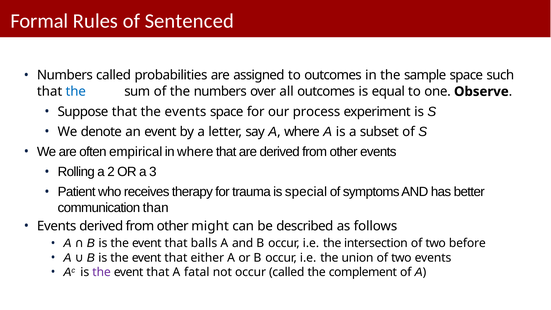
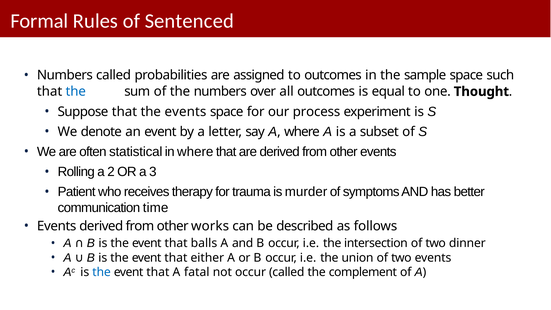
Observe: Observe -> Thought
empirical: empirical -> statistical
special: special -> murder
than: than -> time
might: might -> works
before: before -> dinner
the at (102, 272) colour: purple -> blue
